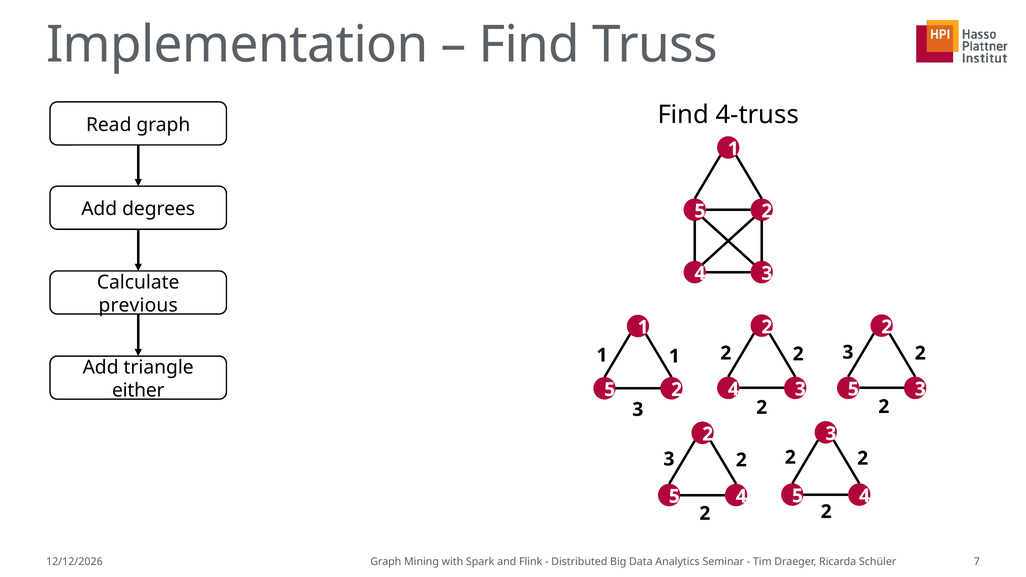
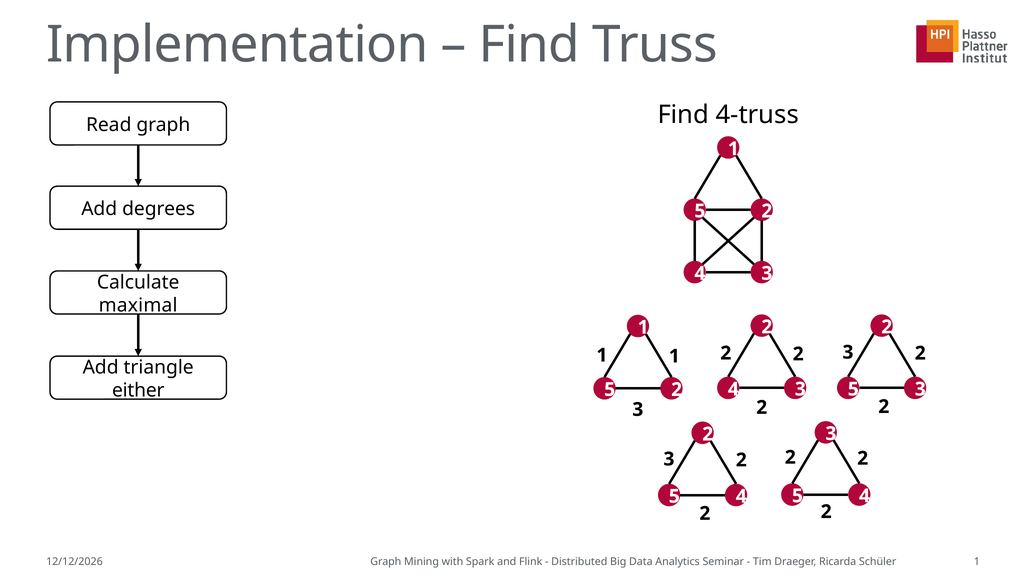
previous: previous -> maximal
Schüler 7: 7 -> 1
